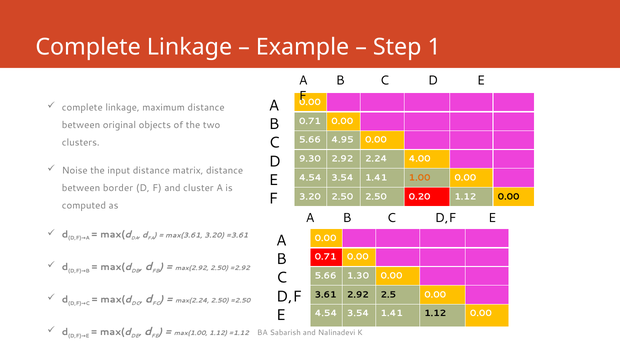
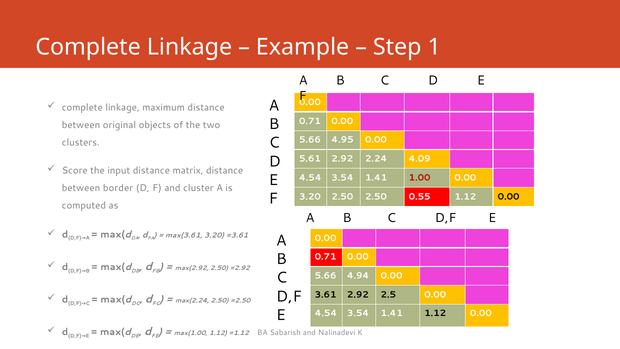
9.30: 9.30 -> 5.61
4.00: 4.00 -> 4.09
Noise: Noise -> Score
1.00 colour: orange -> red
0.20: 0.20 -> 0.55
1.30: 1.30 -> 4.94
